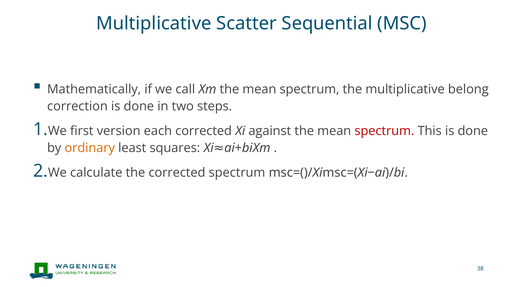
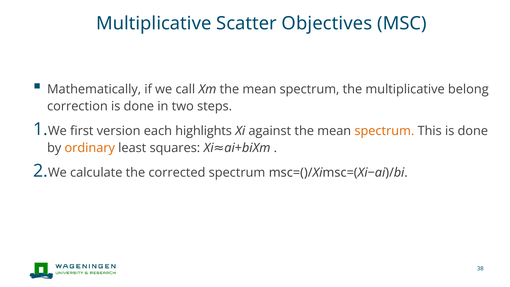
Sequential: Sequential -> Objectives
each corrected: corrected -> highlights
spectrum at (384, 131) colour: red -> orange
